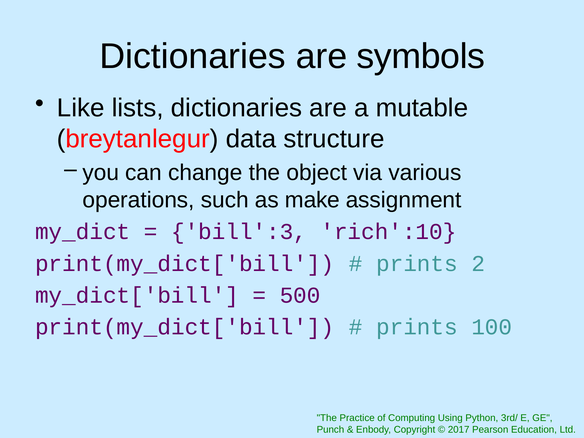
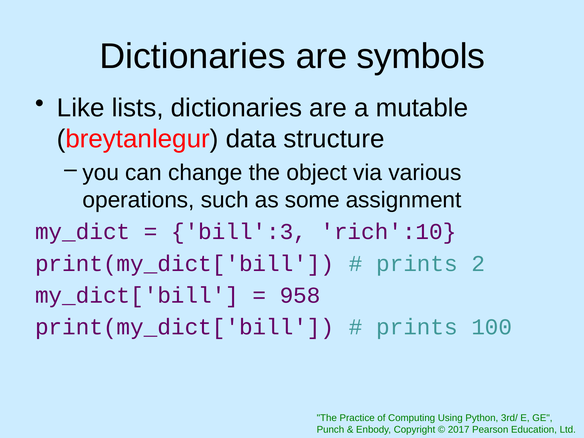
make: make -> some
500: 500 -> 958
